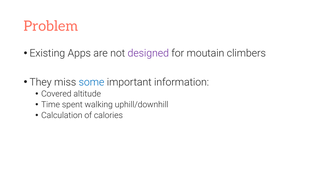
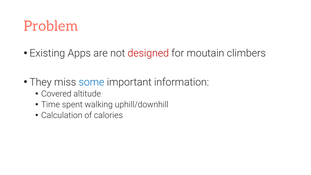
designed colour: purple -> red
